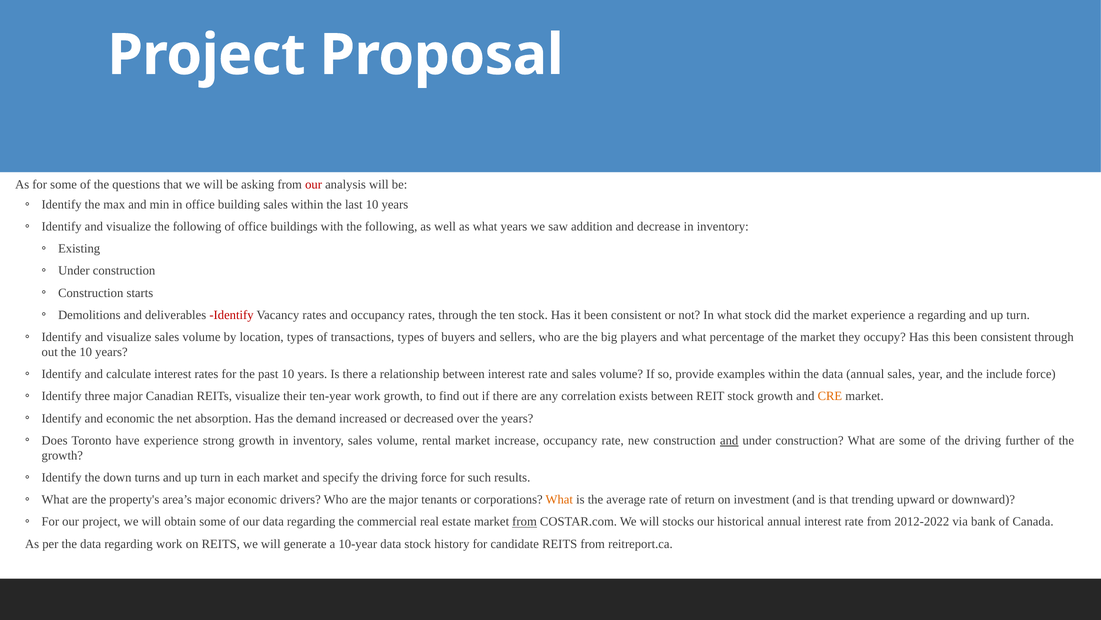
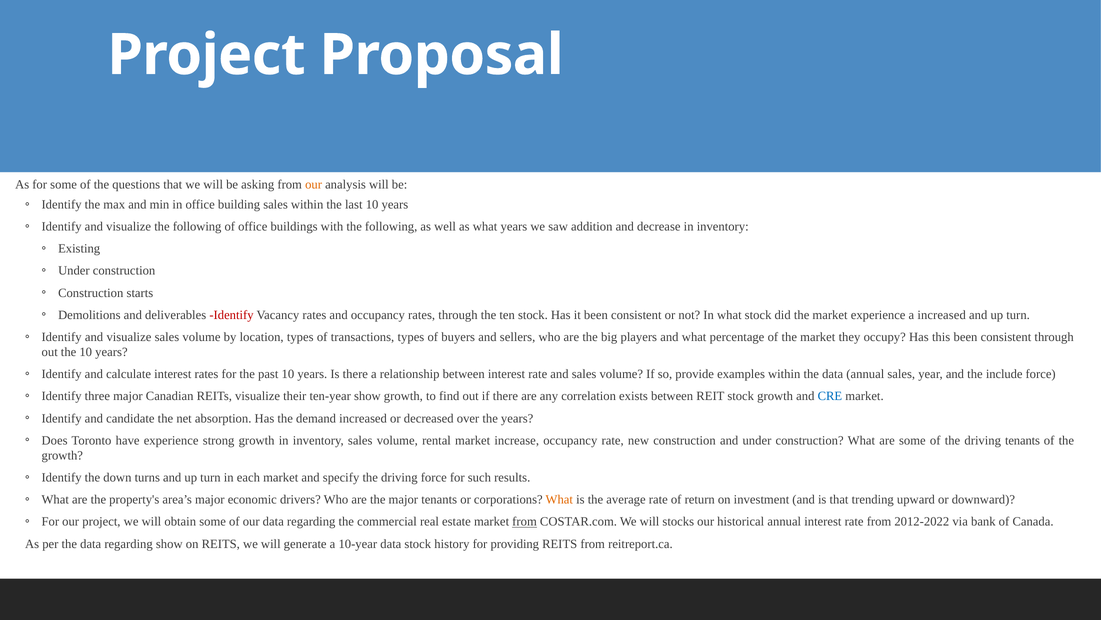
our at (314, 185) colour: red -> orange
a regarding: regarding -> increased
ten-year work: work -> show
CRE colour: orange -> blue
and economic: economic -> candidate
and at (729, 440) underline: present -> none
driving further: further -> tenants
regarding work: work -> show
candidate: candidate -> providing
